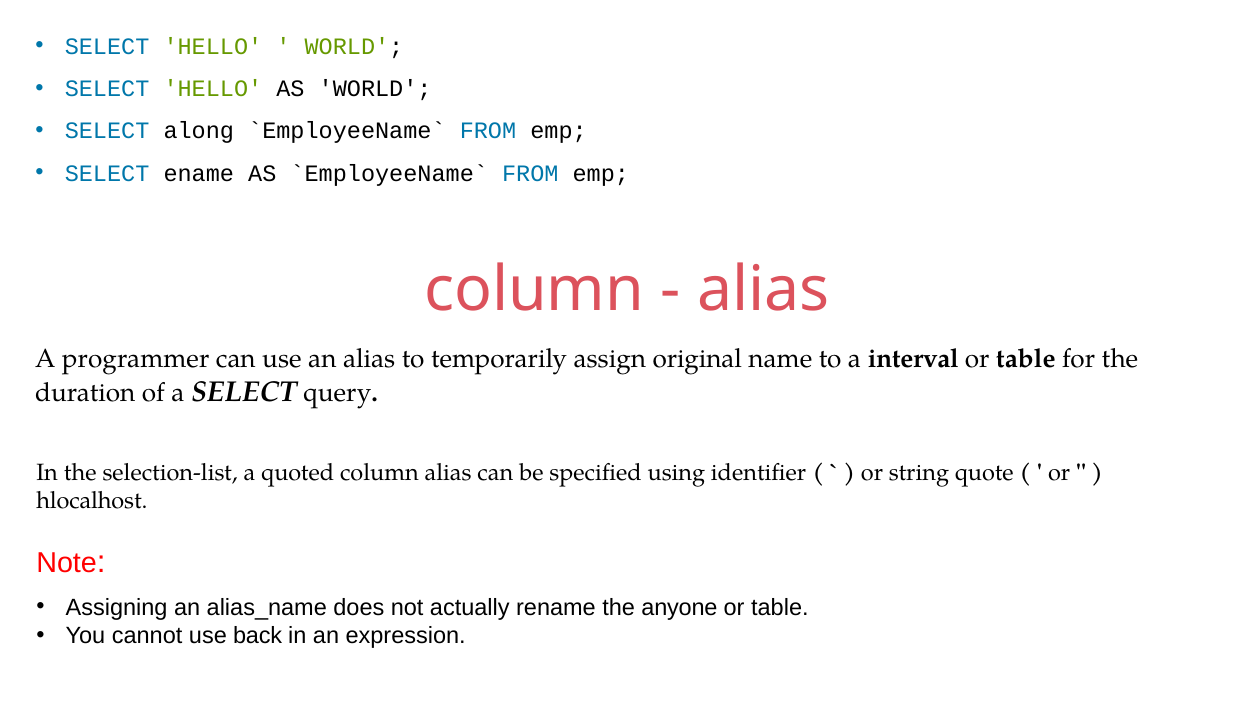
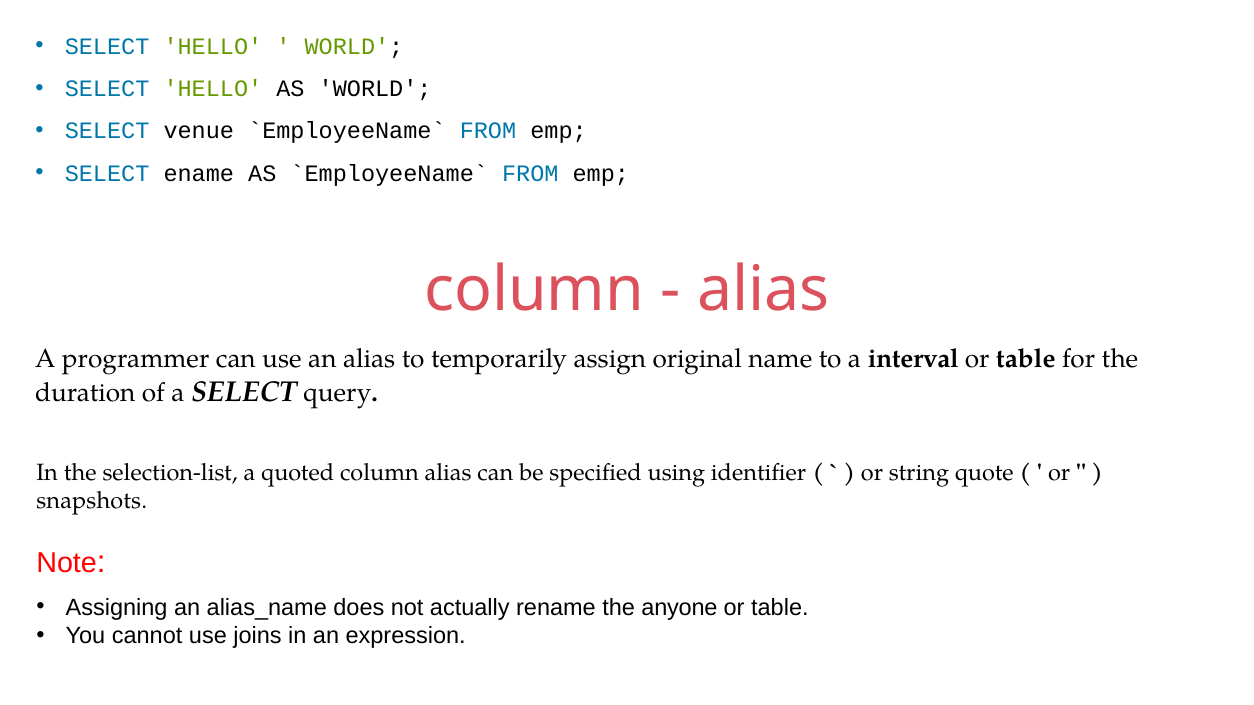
along: along -> venue
hlocalhost: hlocalhost -> snapshots
back: back -> joins
